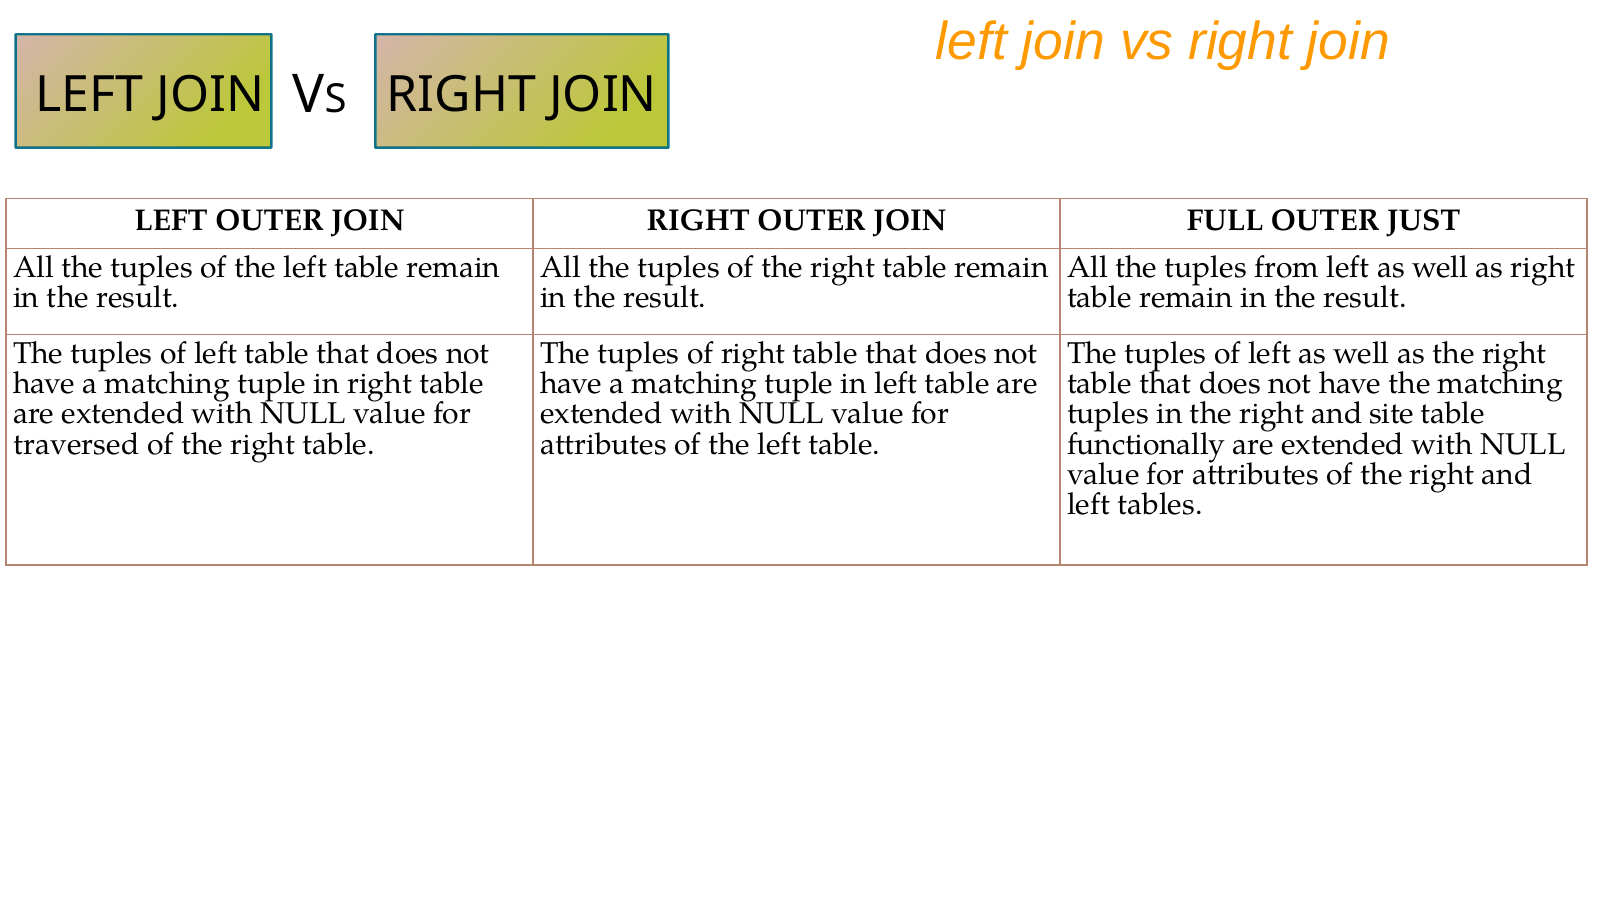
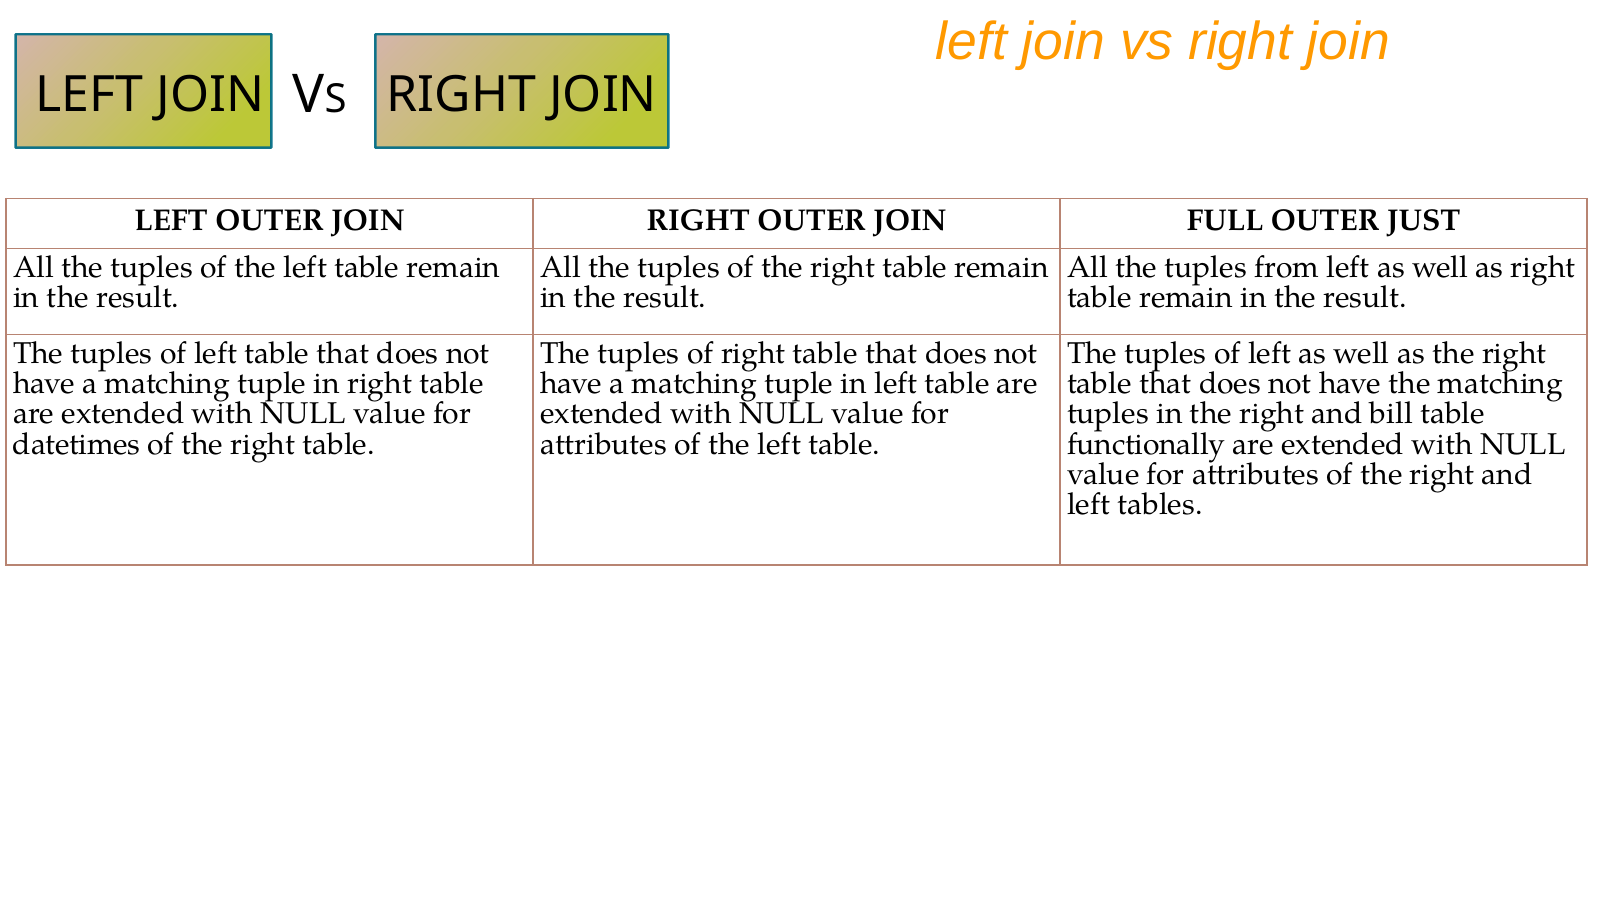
site: site -> bill
traversed: traversed -> datetimes
